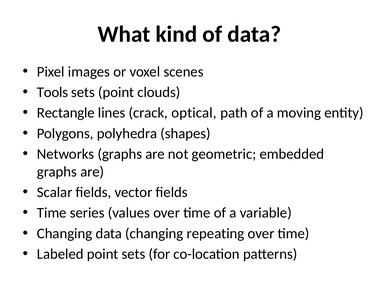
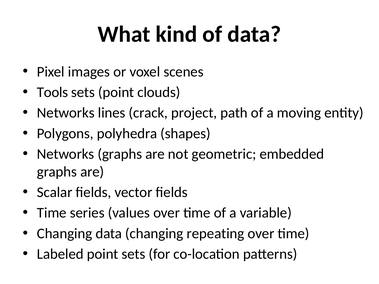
Rectangle at (66, 113): Rectangle -> Networks
optical: optical -> project
